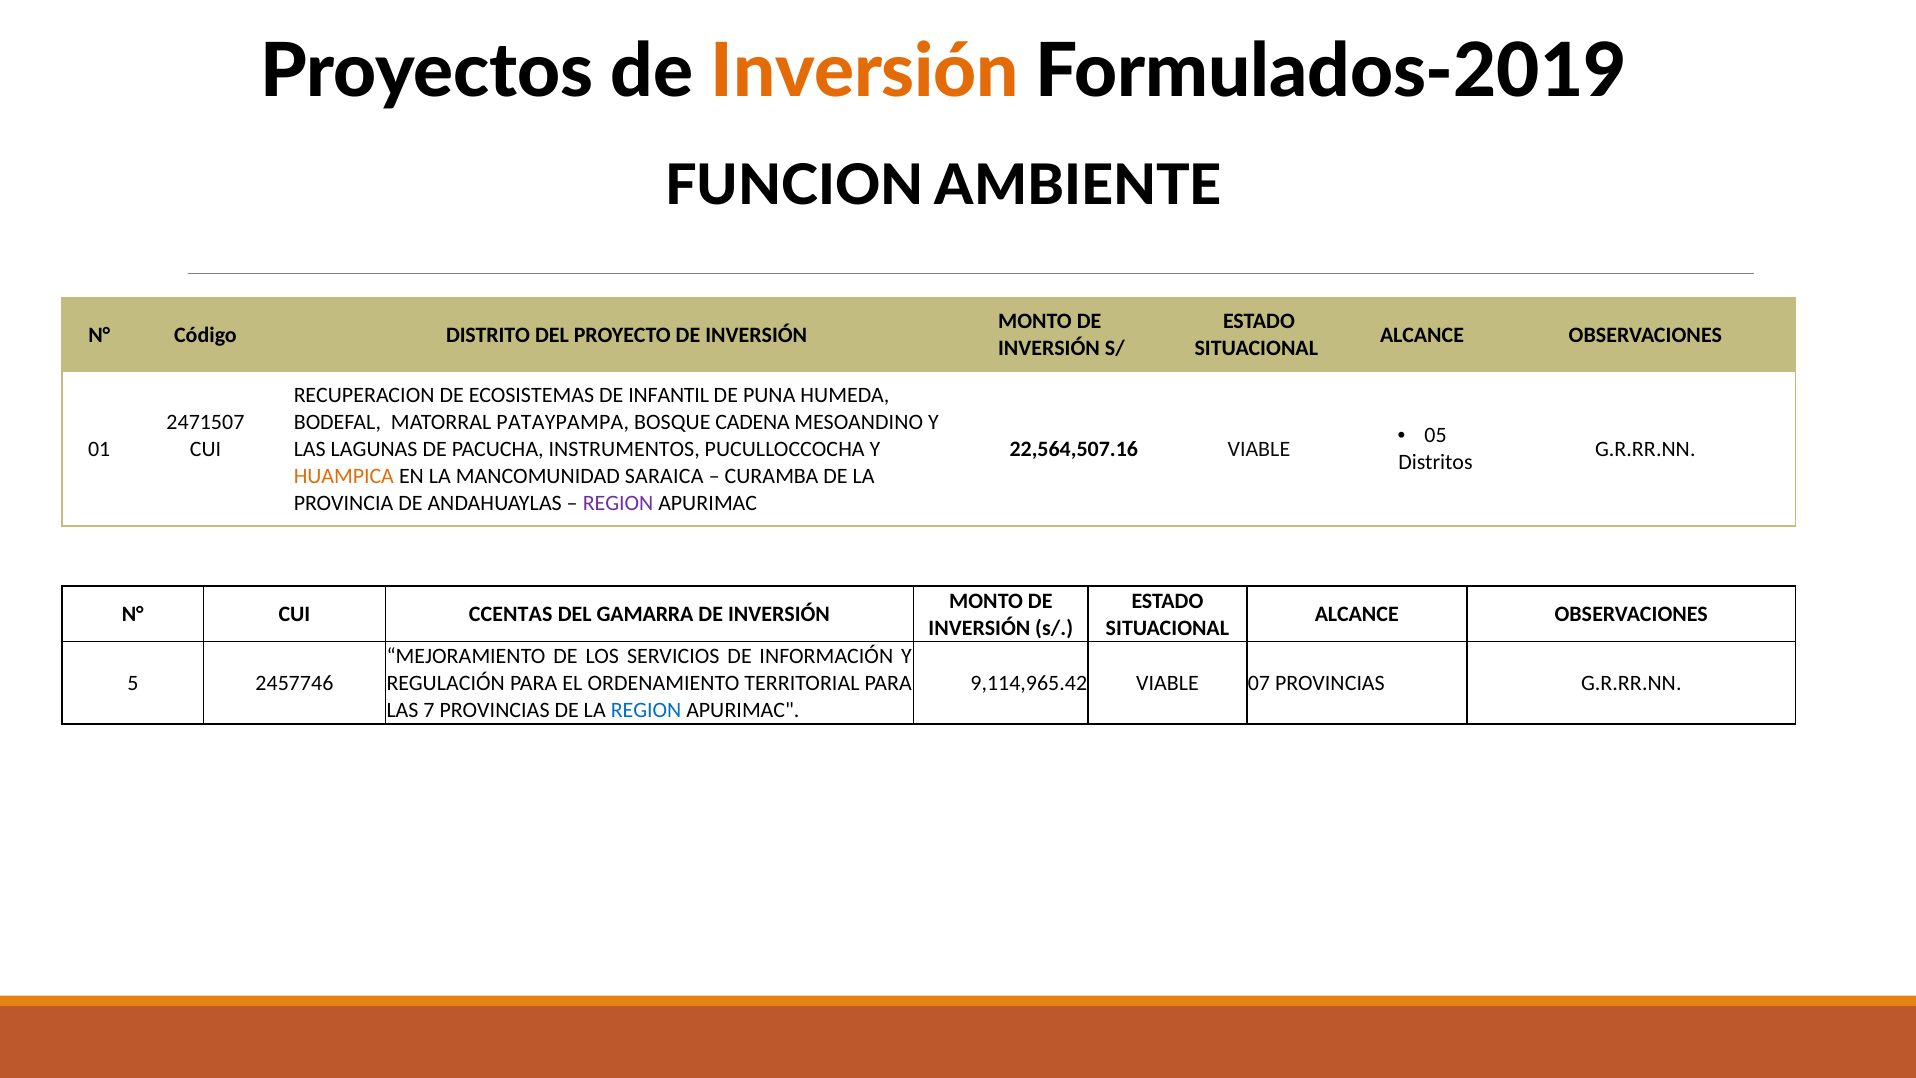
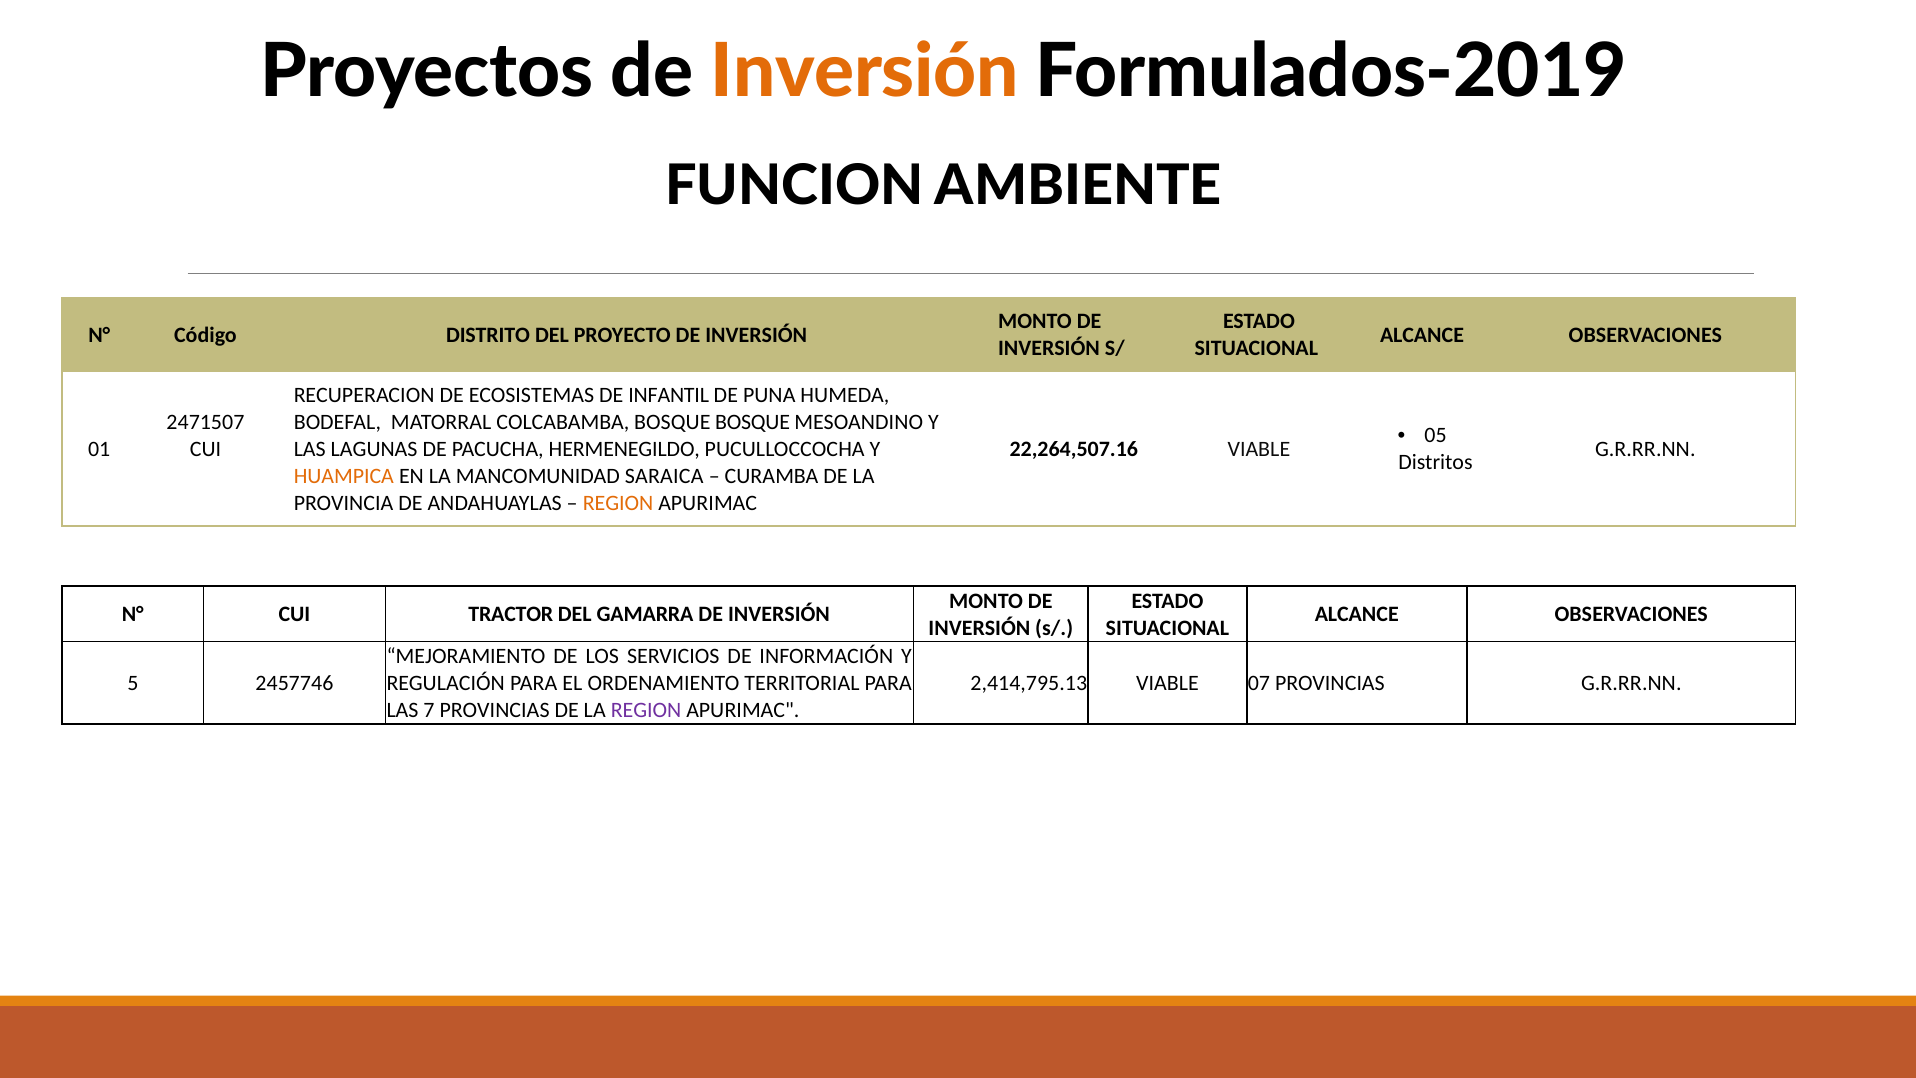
PATAYPAMPA: PATAYPAMPA -> COLCABAMBA
BOSQUE CADENA: CADENA -> BOSQUE
INSTRUMENTOS: INSTRUMENTOS -> HERMENEGILDO
22,564,507.16: 22,564,507.16 -> 22,264,507.16
REGION at (618, 503) colour: purple -> orange
CCENTAS: CCENTAS -> TRACTOR
9,114,965.42: 9,114,965.42 -> 2,414,795.13
REGION at (646, 711) colour: blue -> purple
